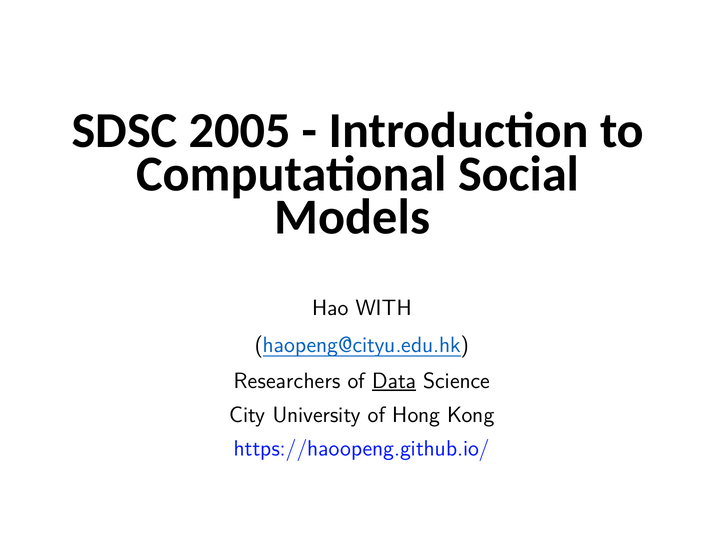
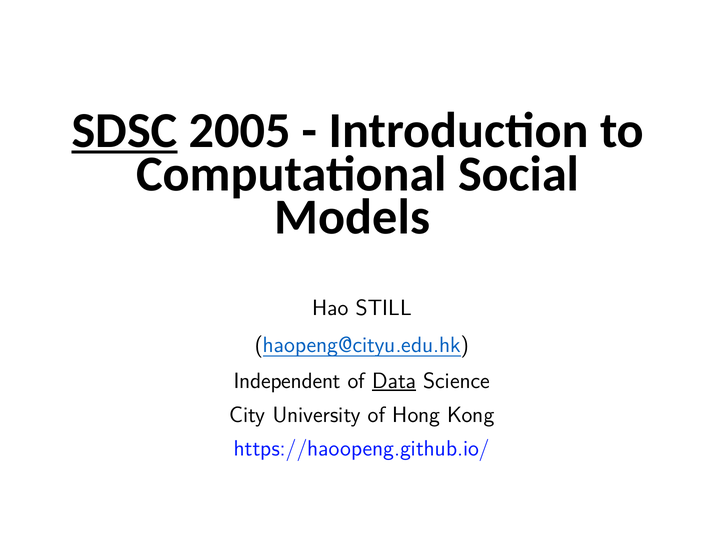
SDSC underline: none -> present
WITH: WITH -> STILL
Researchers: Researchers -> Independent
